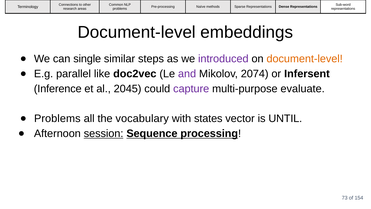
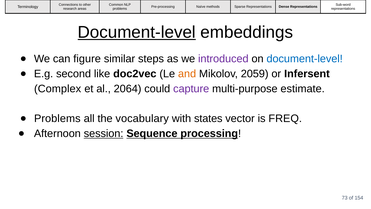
Document-level at (137, 32) underline: none -> present
single: single -> figure
document-level at (305, 59) colour: orange -> blue
parallel: parallel -> second
and colour: purple -> orange
2074: 2074 -> 2059
Inference: Inference -> Complex
2045: 2045 -> 2064
evaluate: evaluate -> estimate
UNTIL: UNTIL -> FREQ
